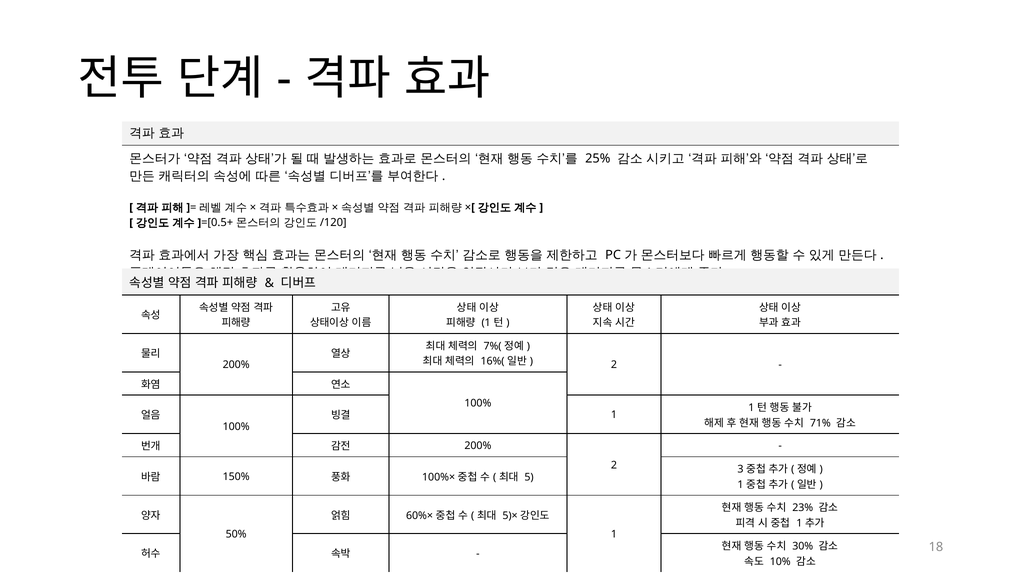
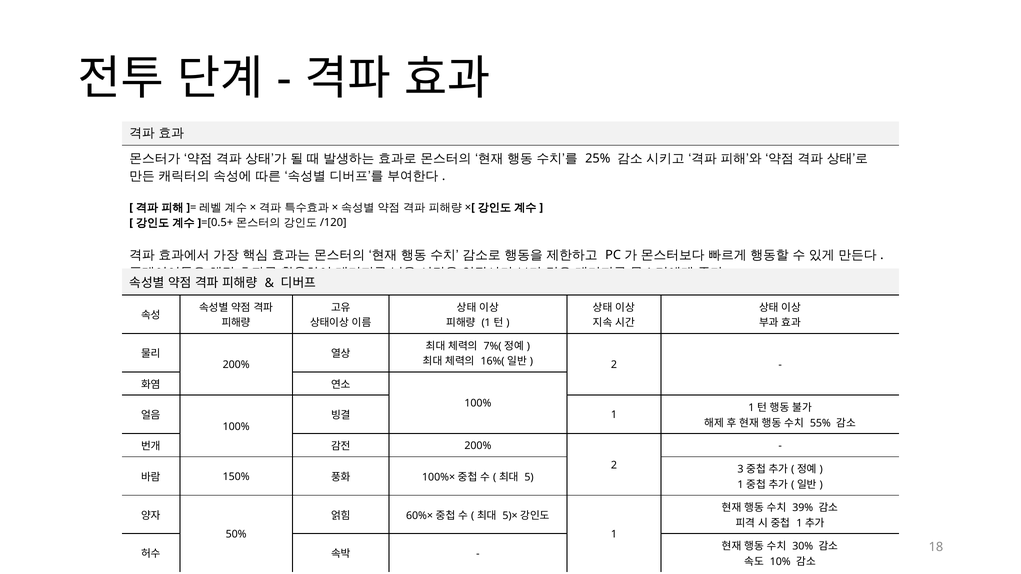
71%: 71% -> 55%
23%: 23% -> 39%
